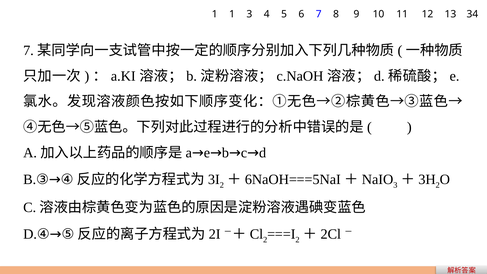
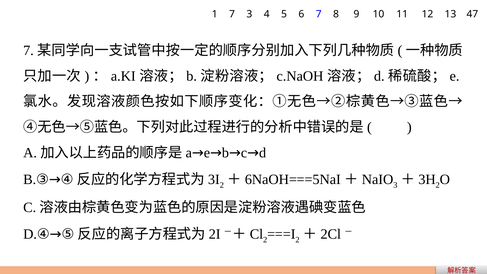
1 1: 1 -> 7
34: 34 -> 47
